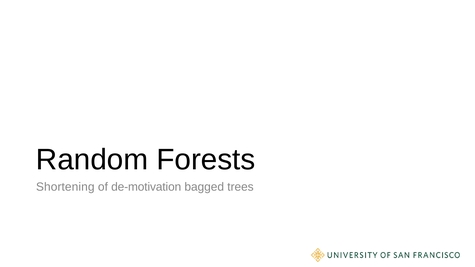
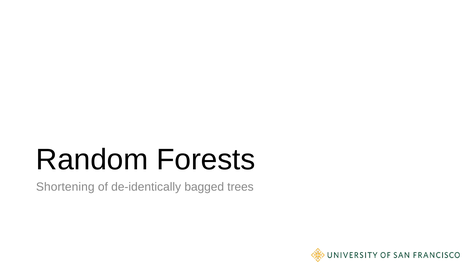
de-motivation: de-motivation -> de-identically
